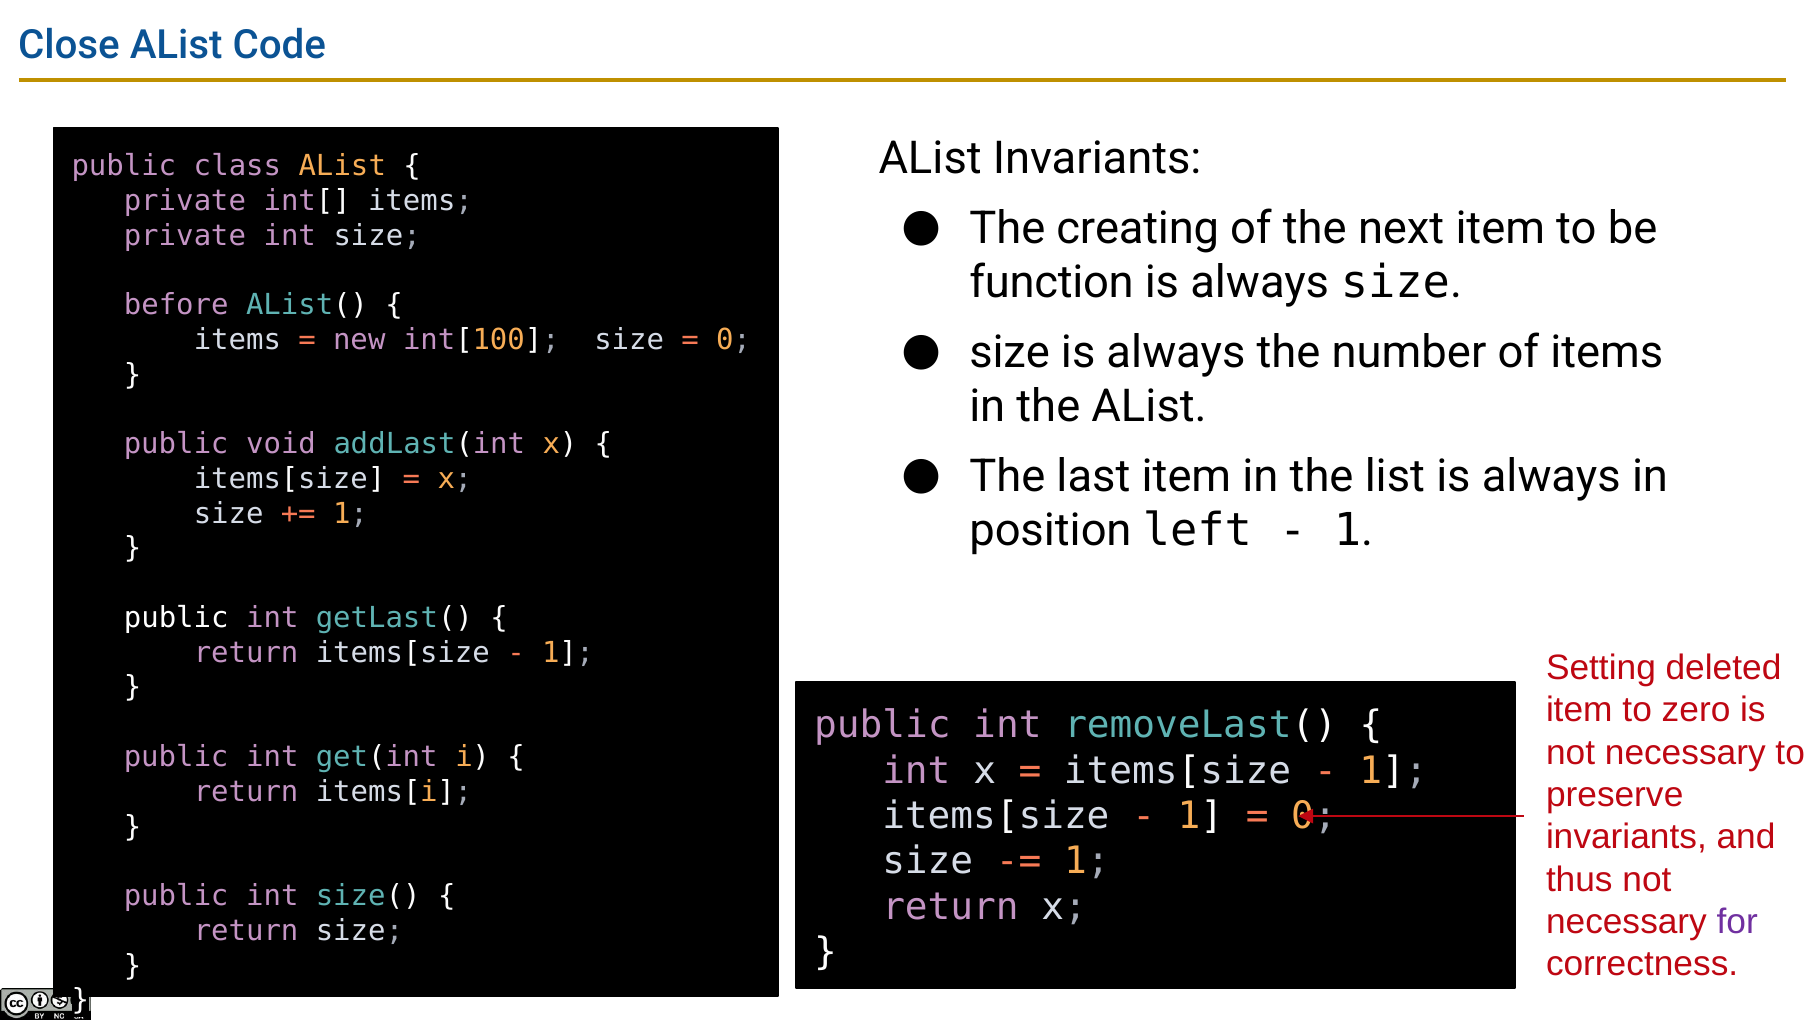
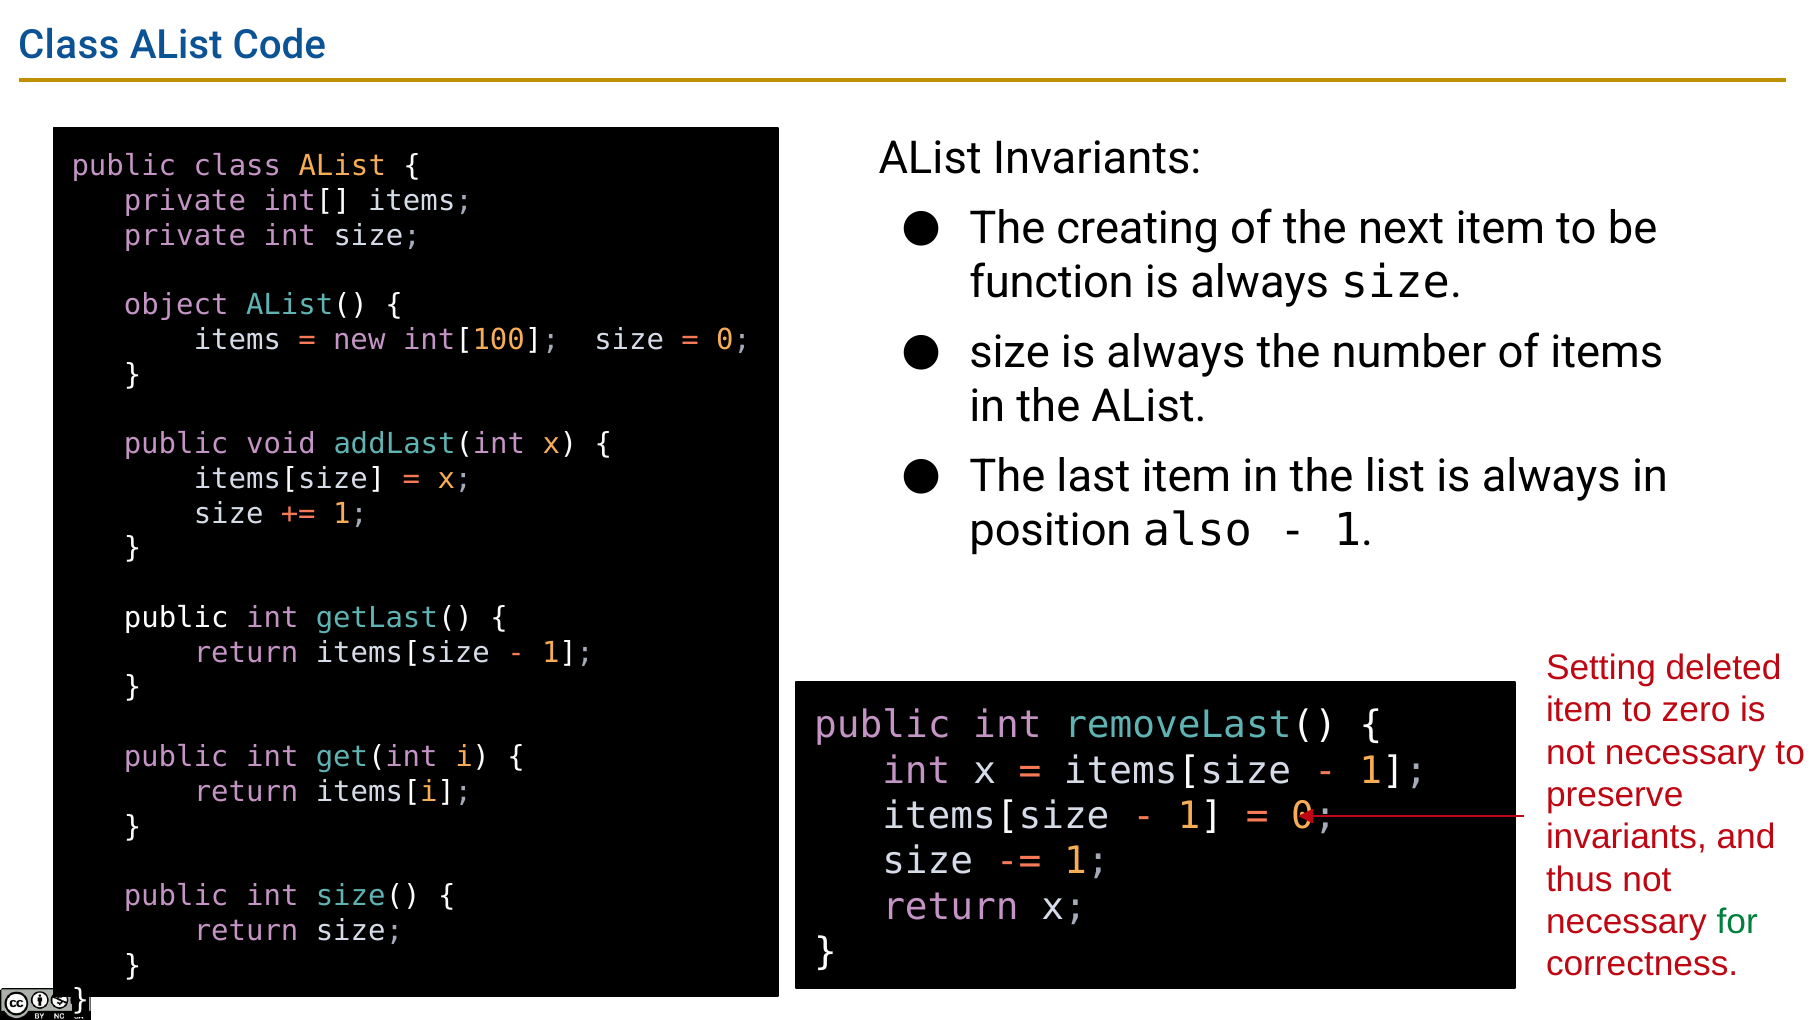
Close at (69, 45): Close -> Class
before: before -> object
left: left -> also
for colour: purple -> green
